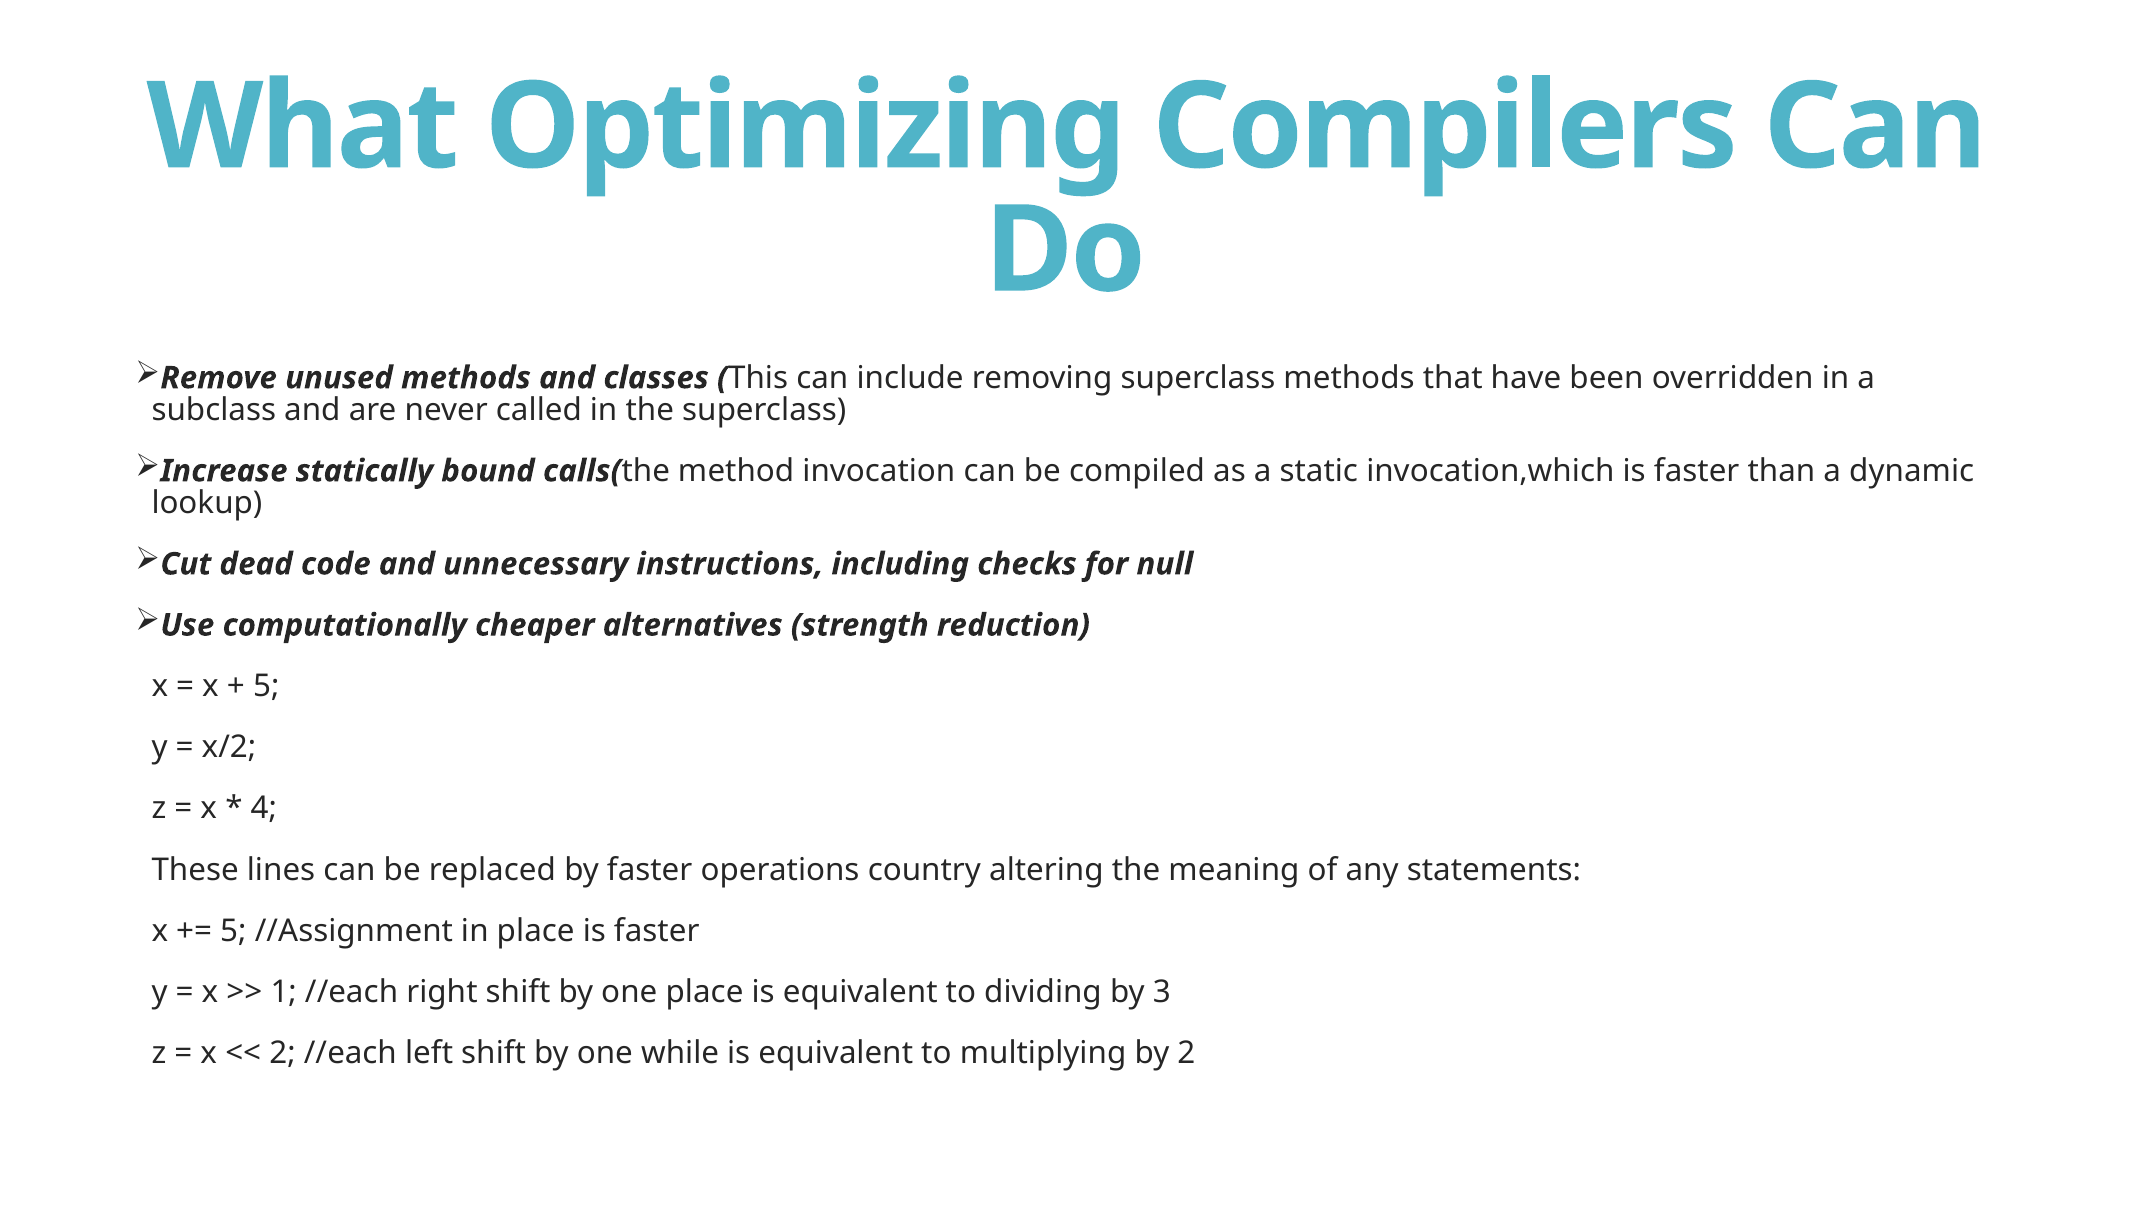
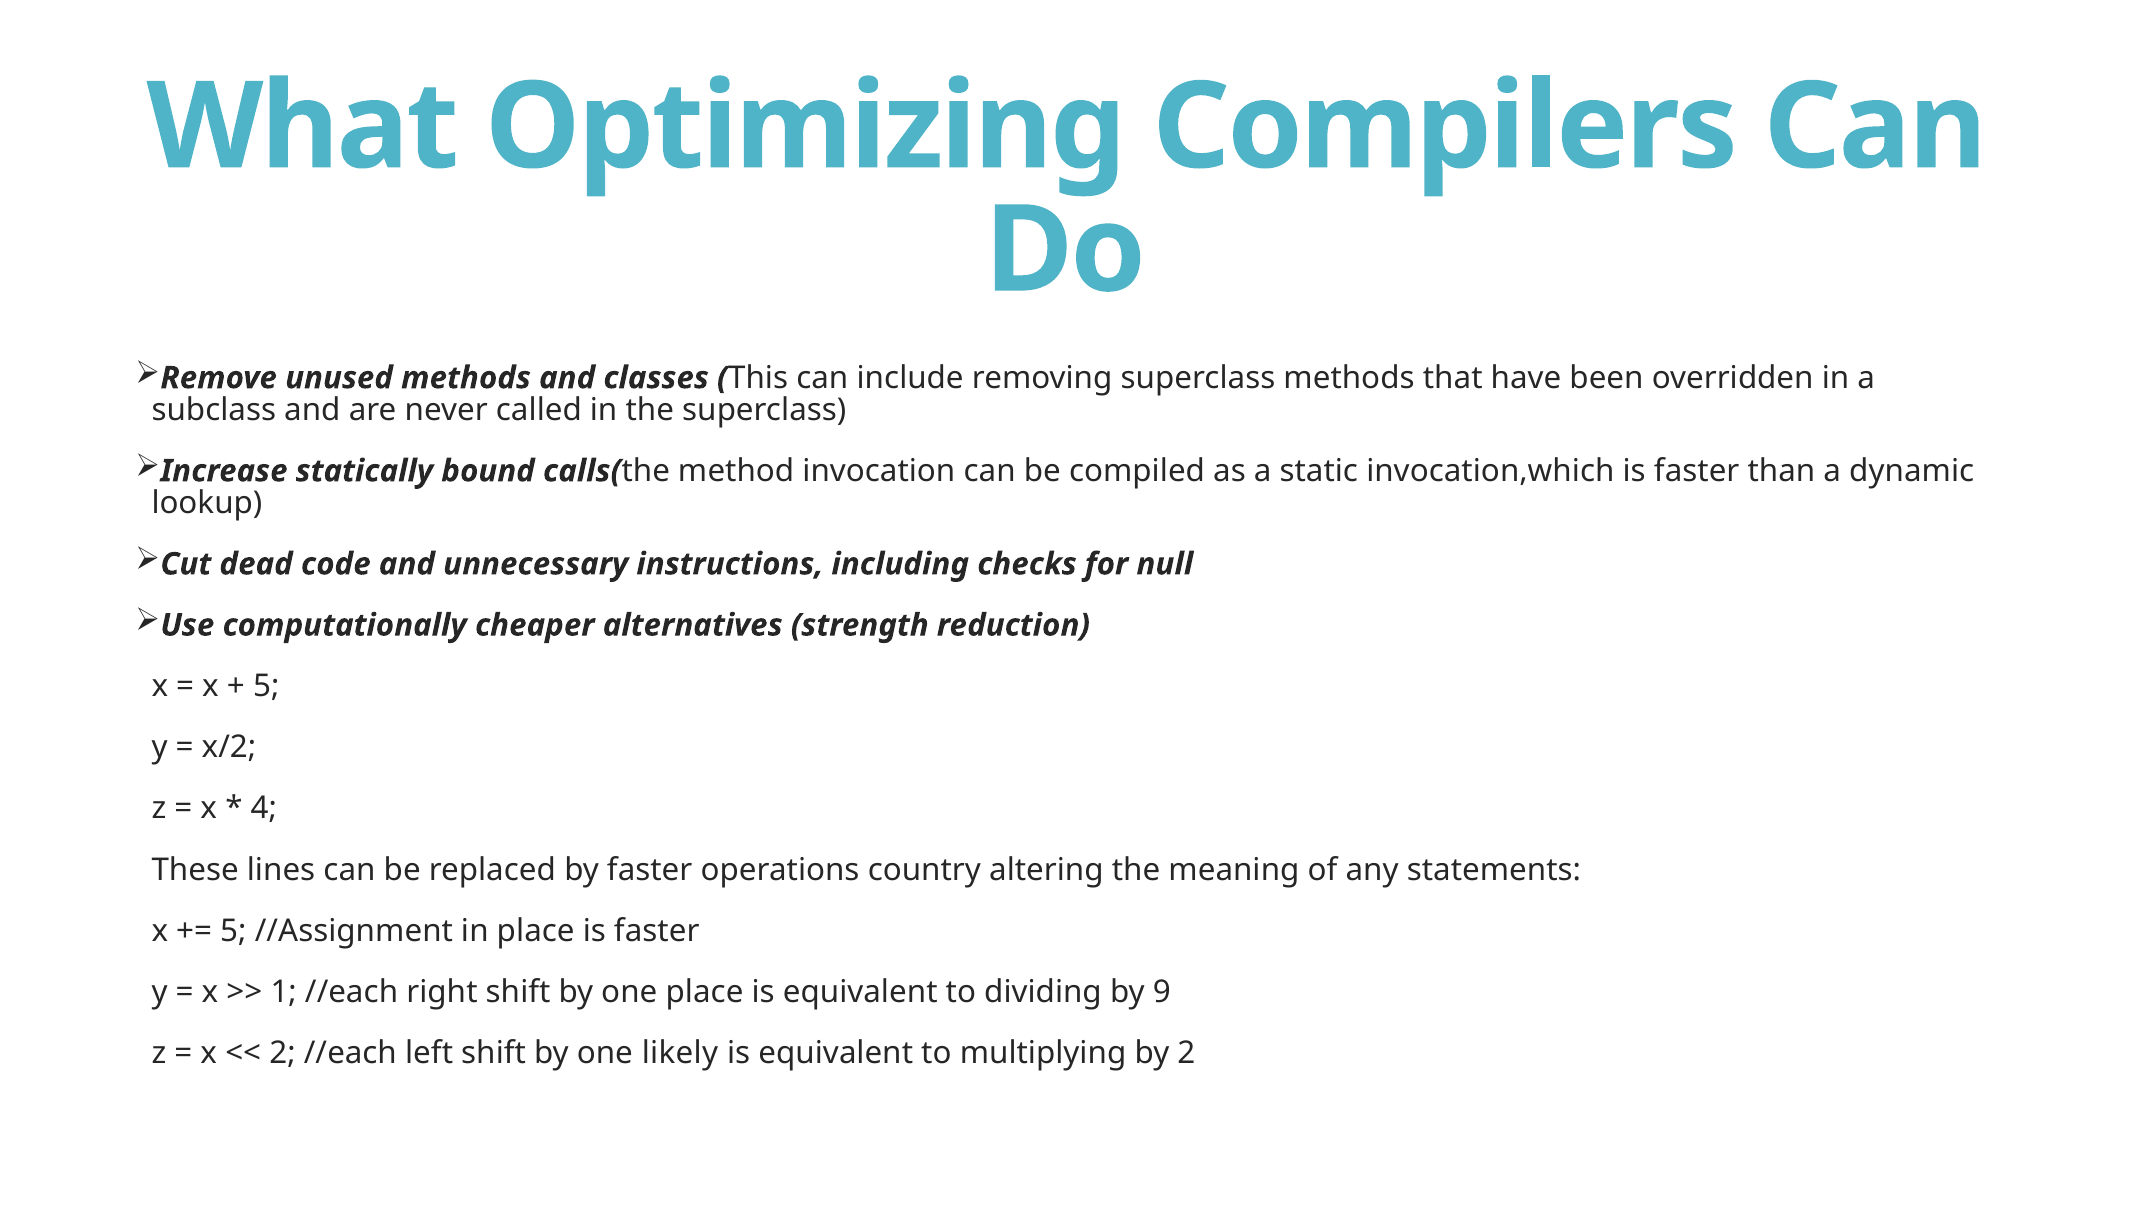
3: 3 -> 9
while: while -> likely
